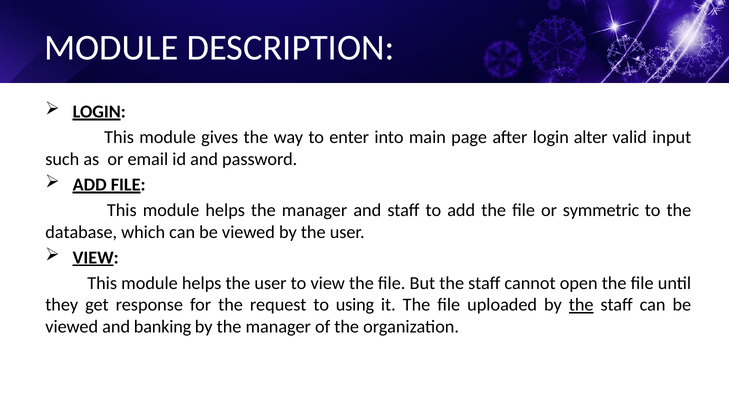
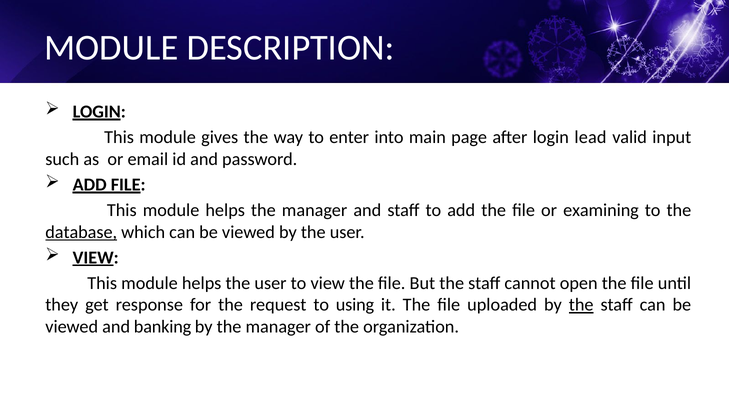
alter: alter -> lead
symmetric: symmetric -> examining
database underline: none -> present
